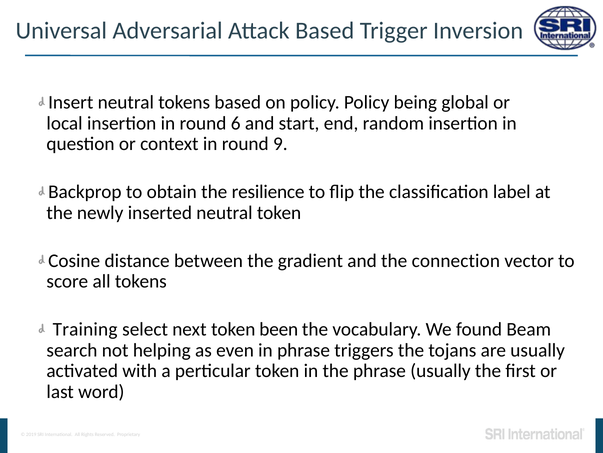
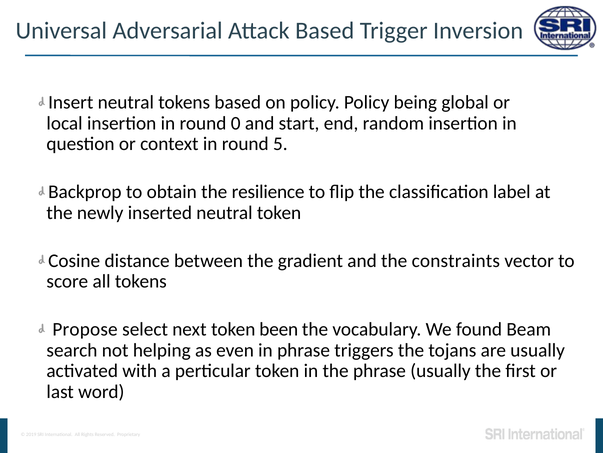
6: 6 -> 0
9: 9 -> 5
connection: connection -> constraints
Training: Training -> Propose
